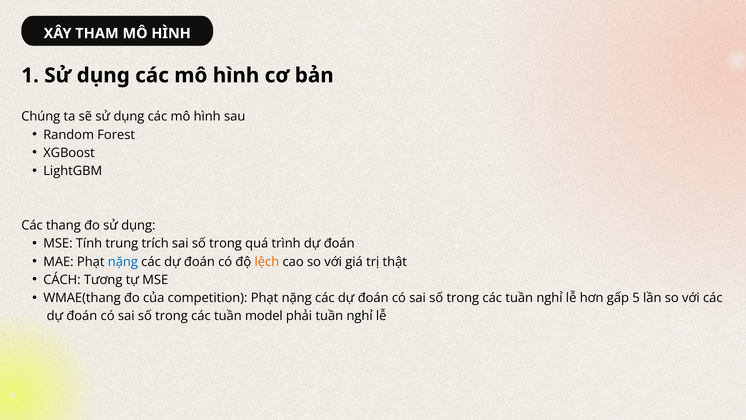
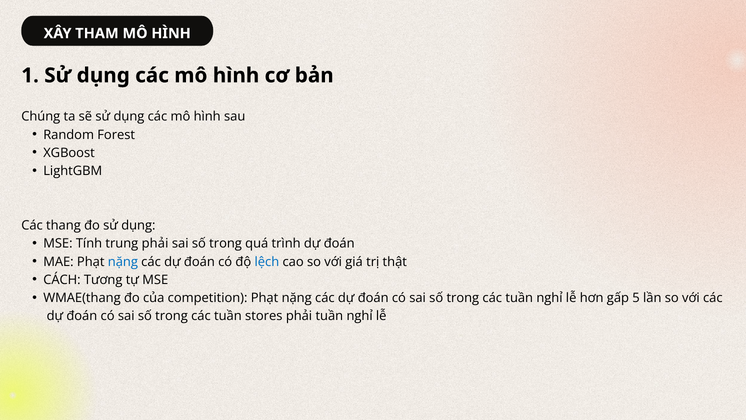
trung trích: trích -> phải
lệch colour: orange -> blue
model: model -> stores
